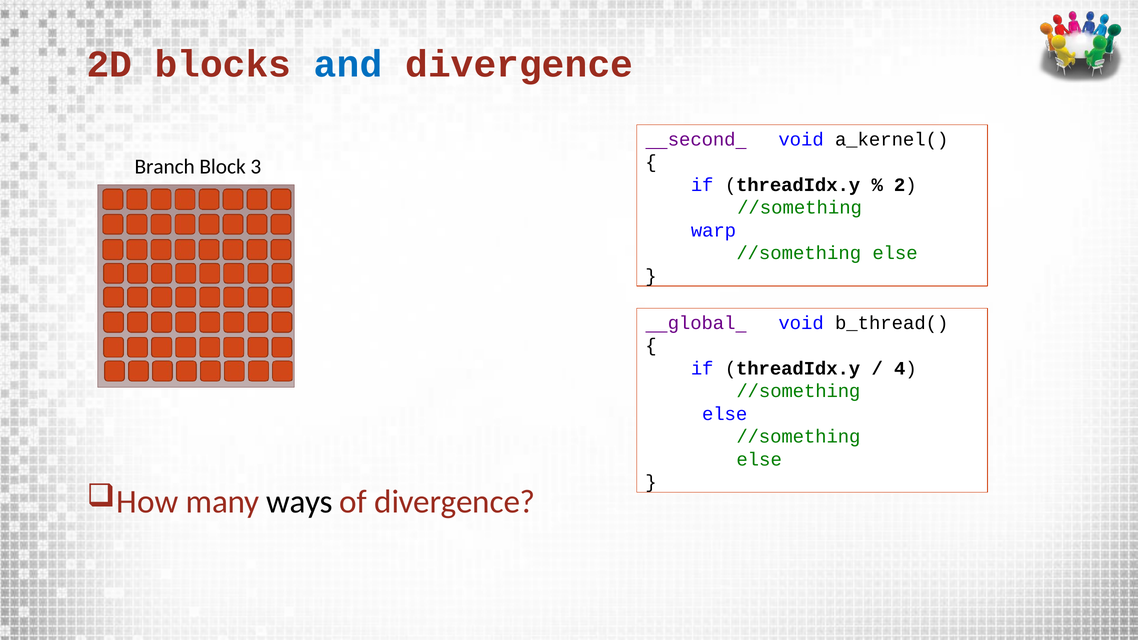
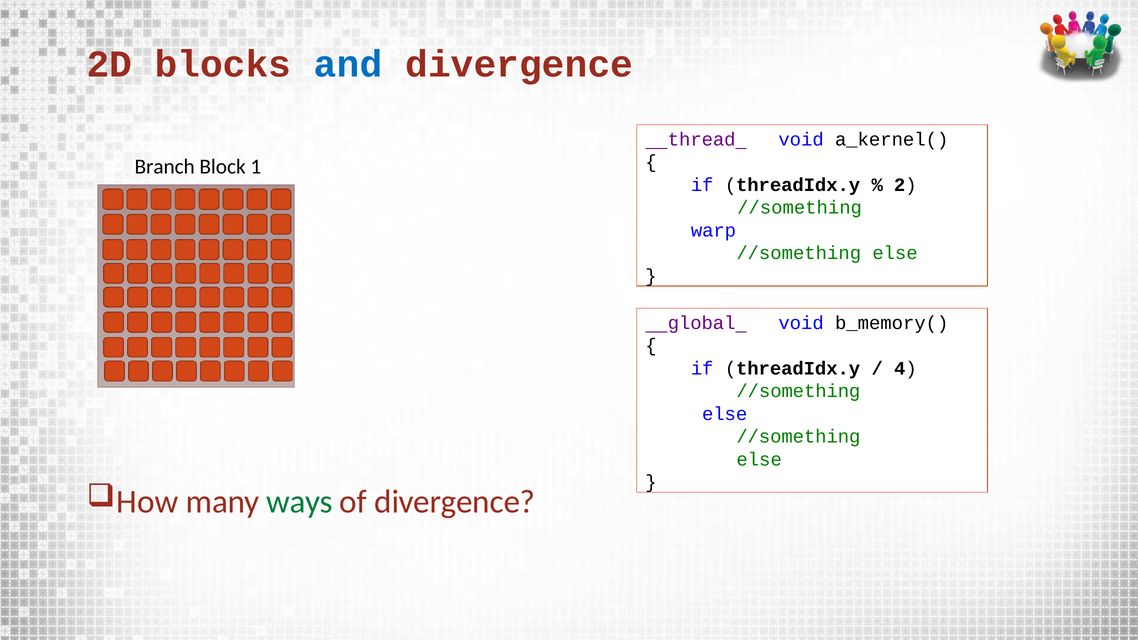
second: second -> thread
3: 3 -> 1
b_thread(: b_thread( -> b_memory(
ways colour: black -> green
